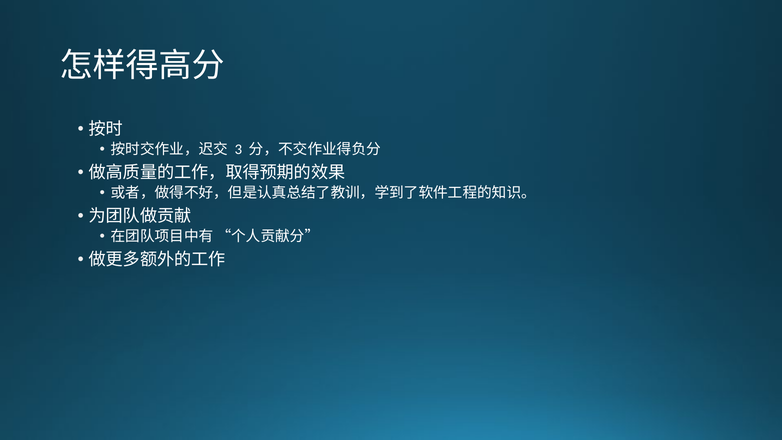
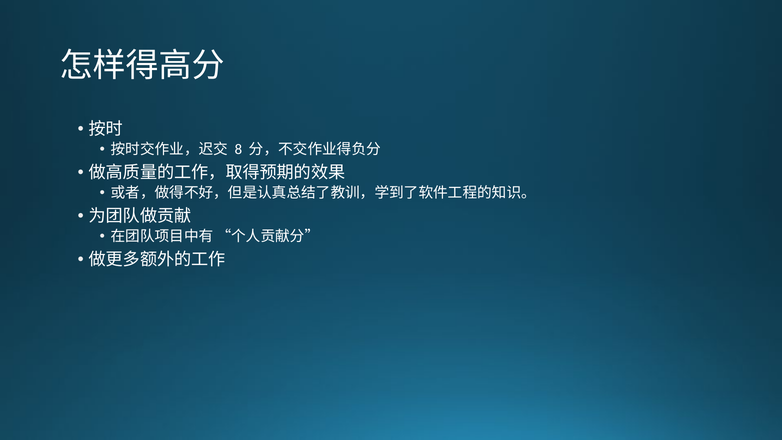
3: 3 -> 8
